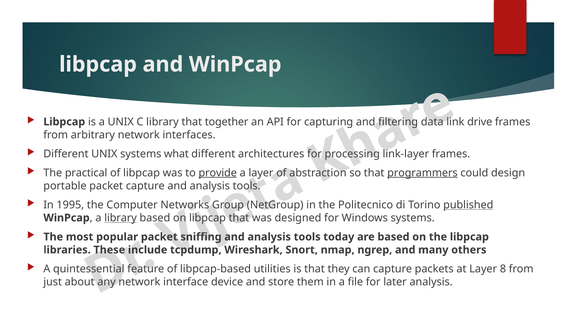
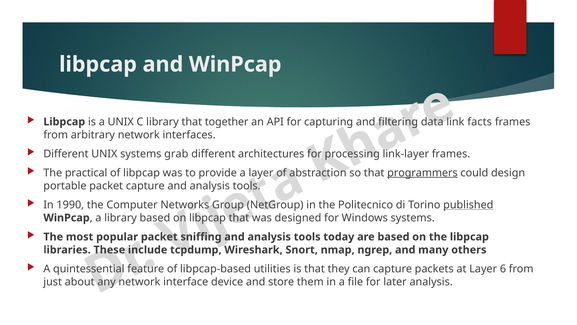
drive: drive -> facts
what: what -> grab
provide underline: present -> none
1995: 1995 -> 1990
library at (121, 218) underline: present -> none
8: 8 -> 6
